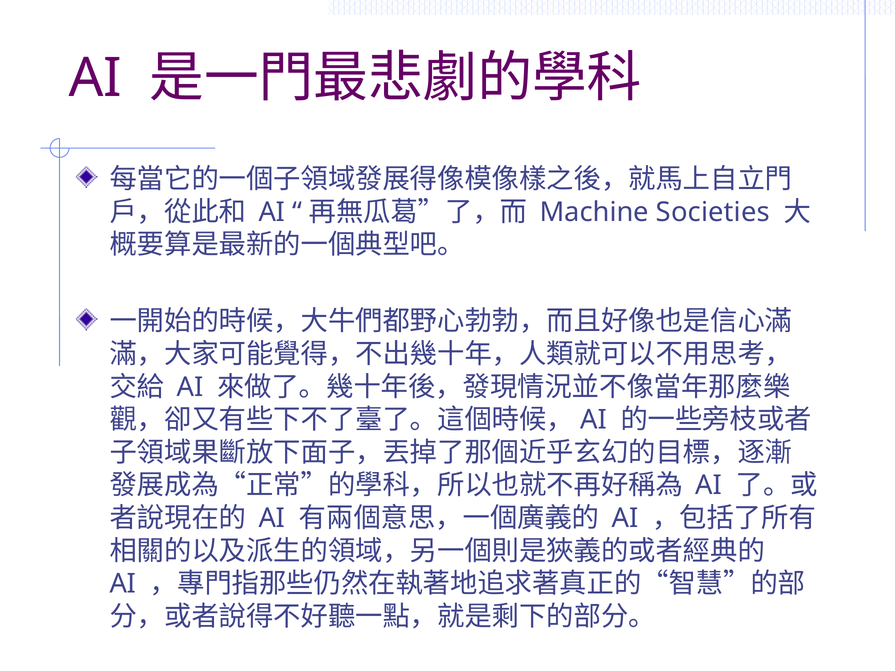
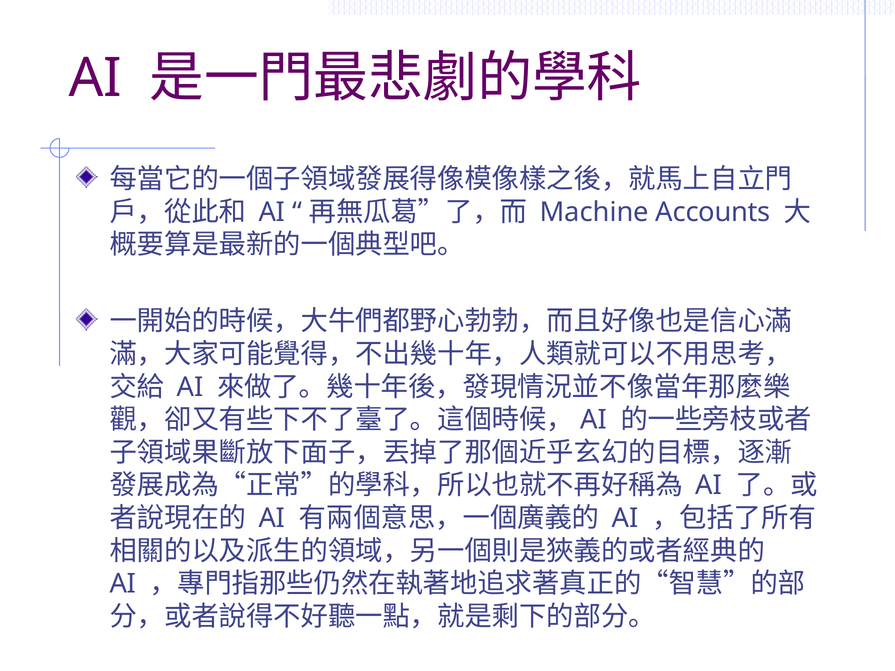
Societies: Societies -> Accounts
